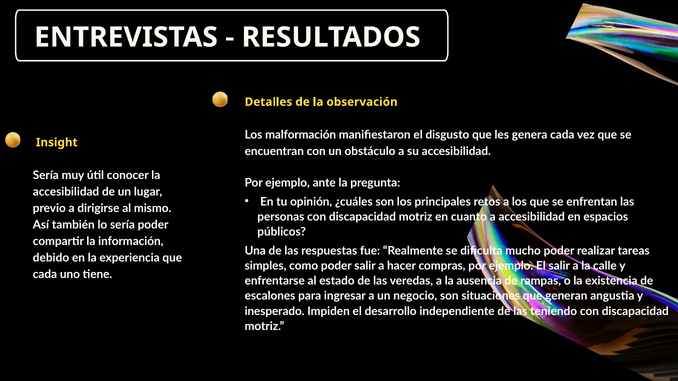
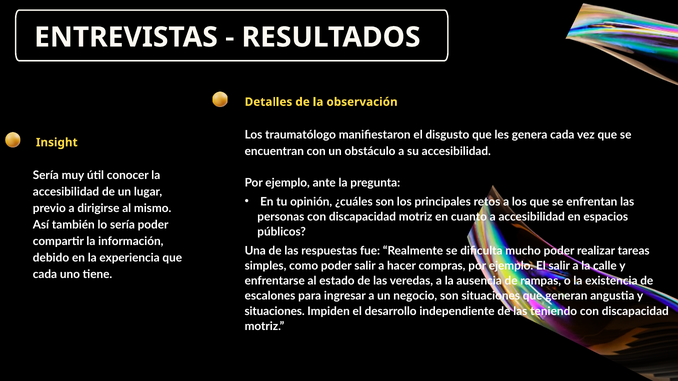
malformación: malformación -> traumatólogo
inesperado at (275, 311): inesperado -> situaciones
